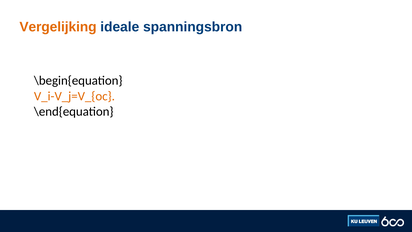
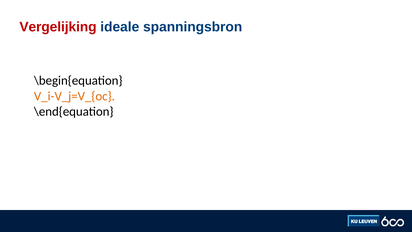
Vergelijking colour: orange -> red
